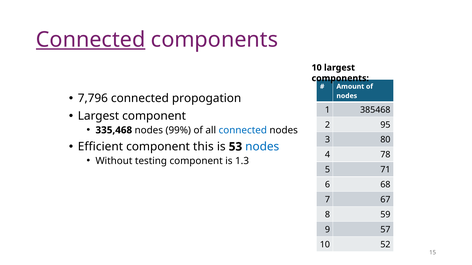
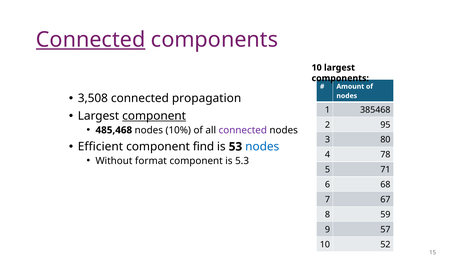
7,796: 7,796 -> 3,508
propogation: propogation -> propagation
component at (154, 116) underline: none -> present
335,468: 335,468 -> 485,468
99%: 99% -> 10%
connected at (243, 130) colour: blue -> purple
this: this -> find
testing: testing -> format
1.3: 1.3 -> 5.3
